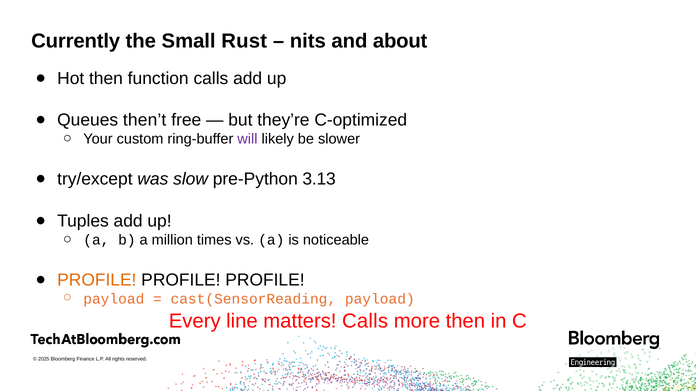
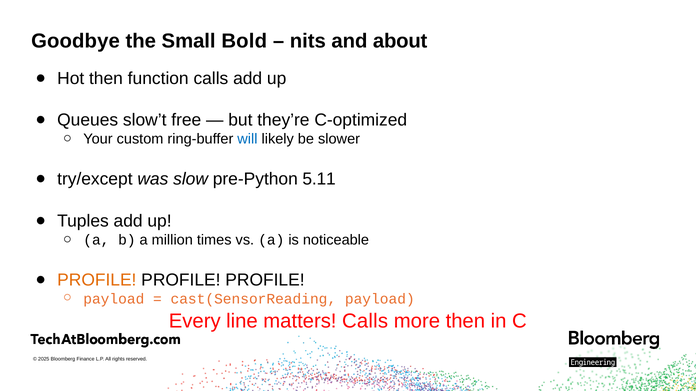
Currently: Currently -> Goodbye
Rust: Rust -> Bold
then’t: then’t -> slow’t
will colour: purple -> blue
3.13: 3.13 -> 5.11
